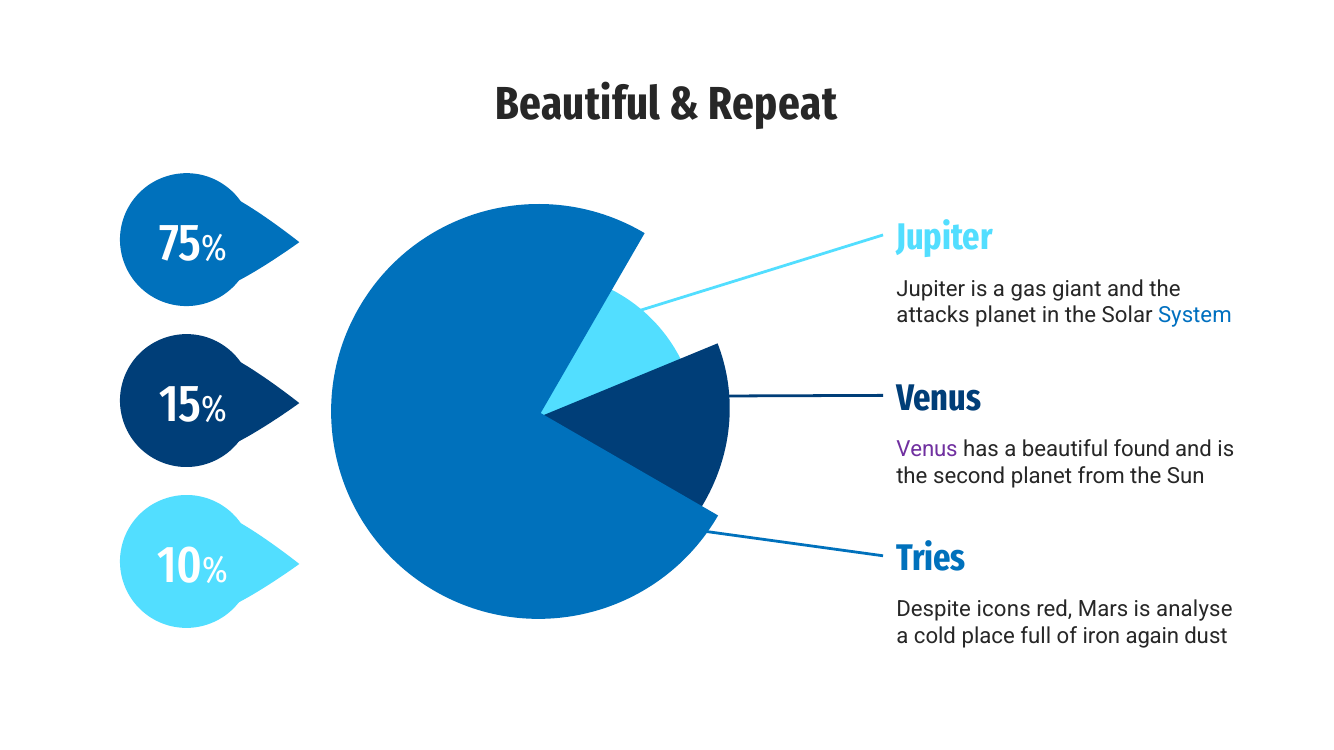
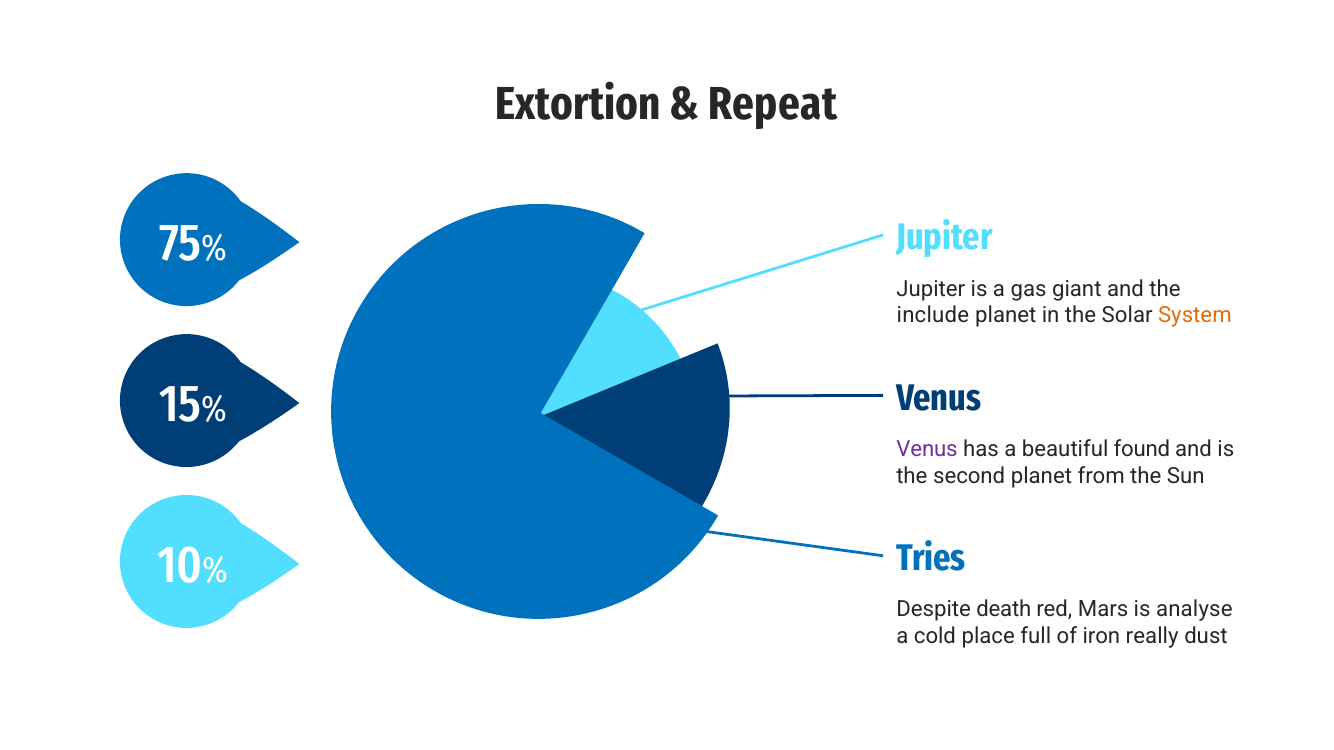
Beautiful at (578, 105): Beautiful -> Extortion
attacks: attacks -> include
System colour: blue -> orange
icons: icons -> death
again: again -> really
